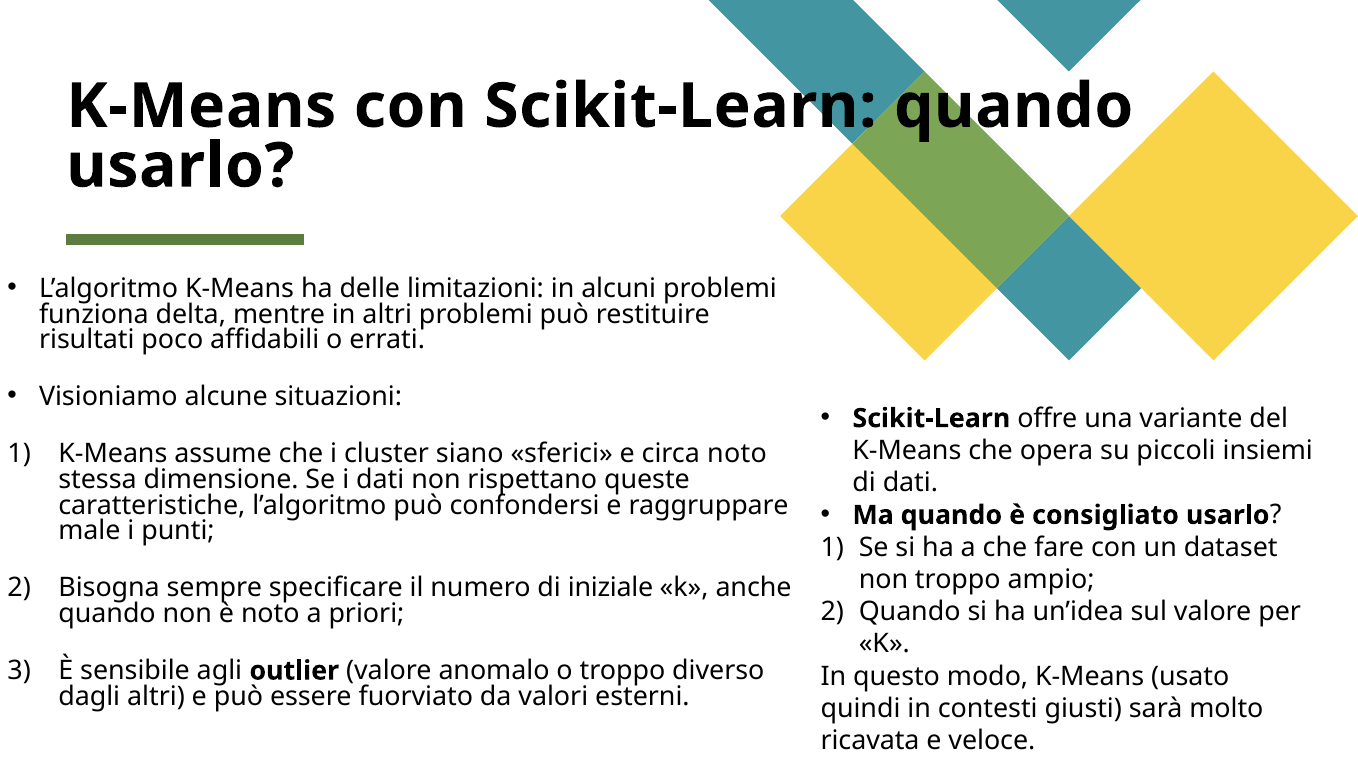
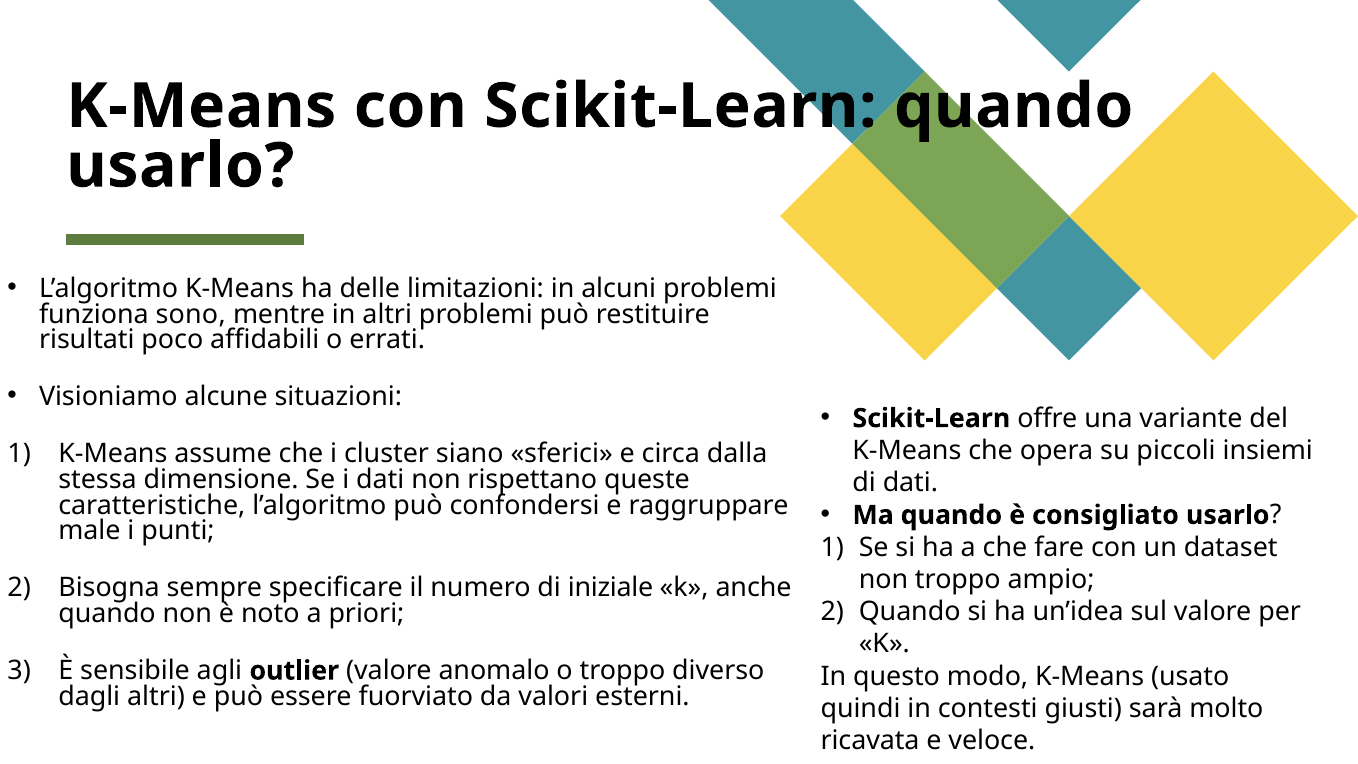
delta: delta -> sono
circa noto: noto -> dalla
